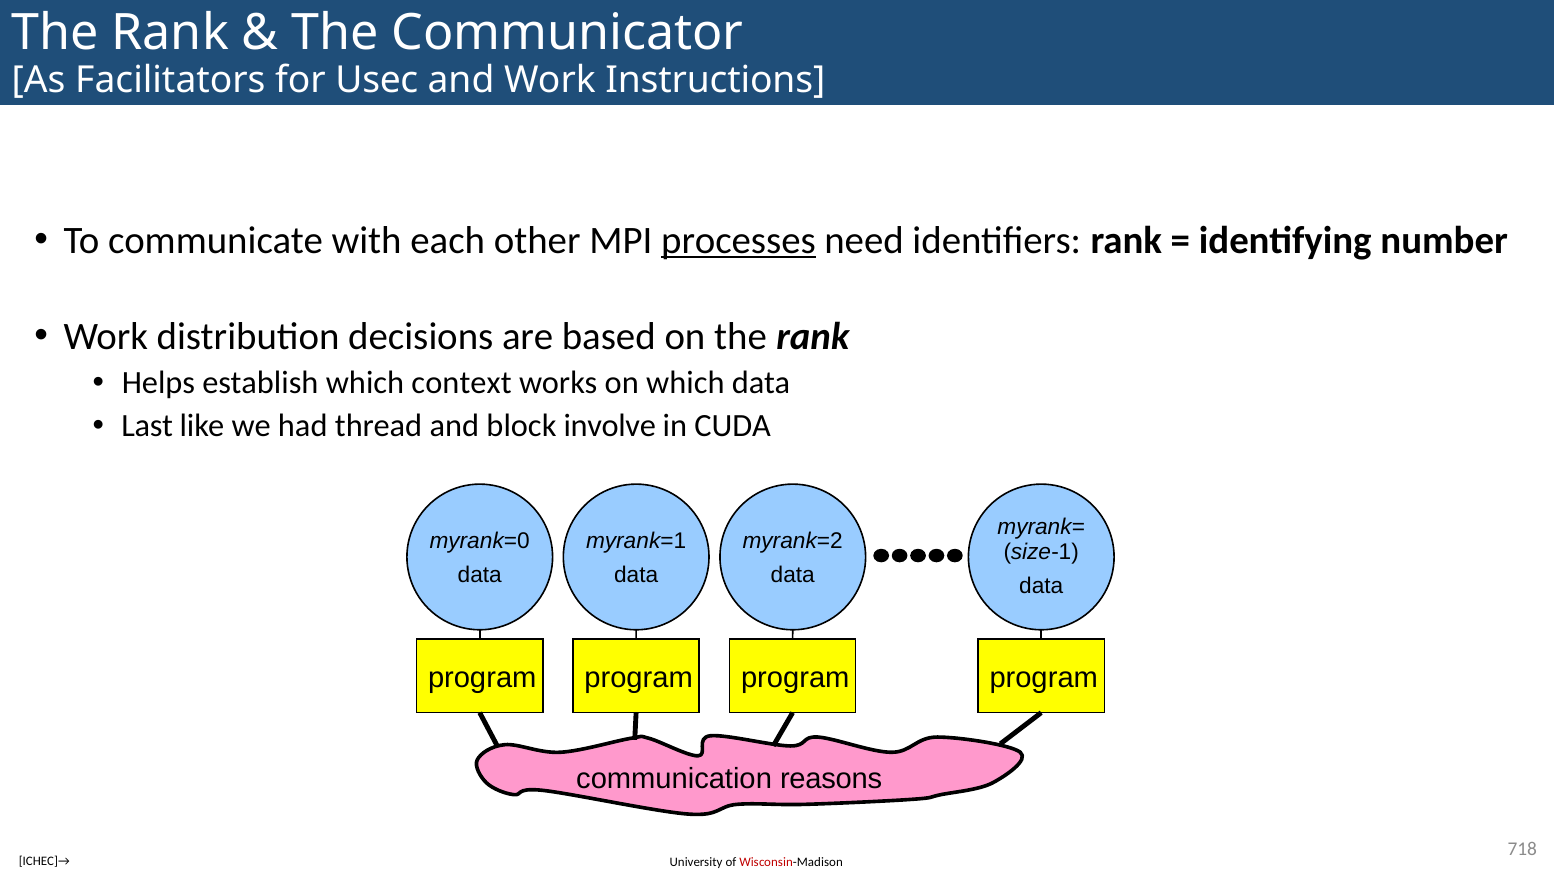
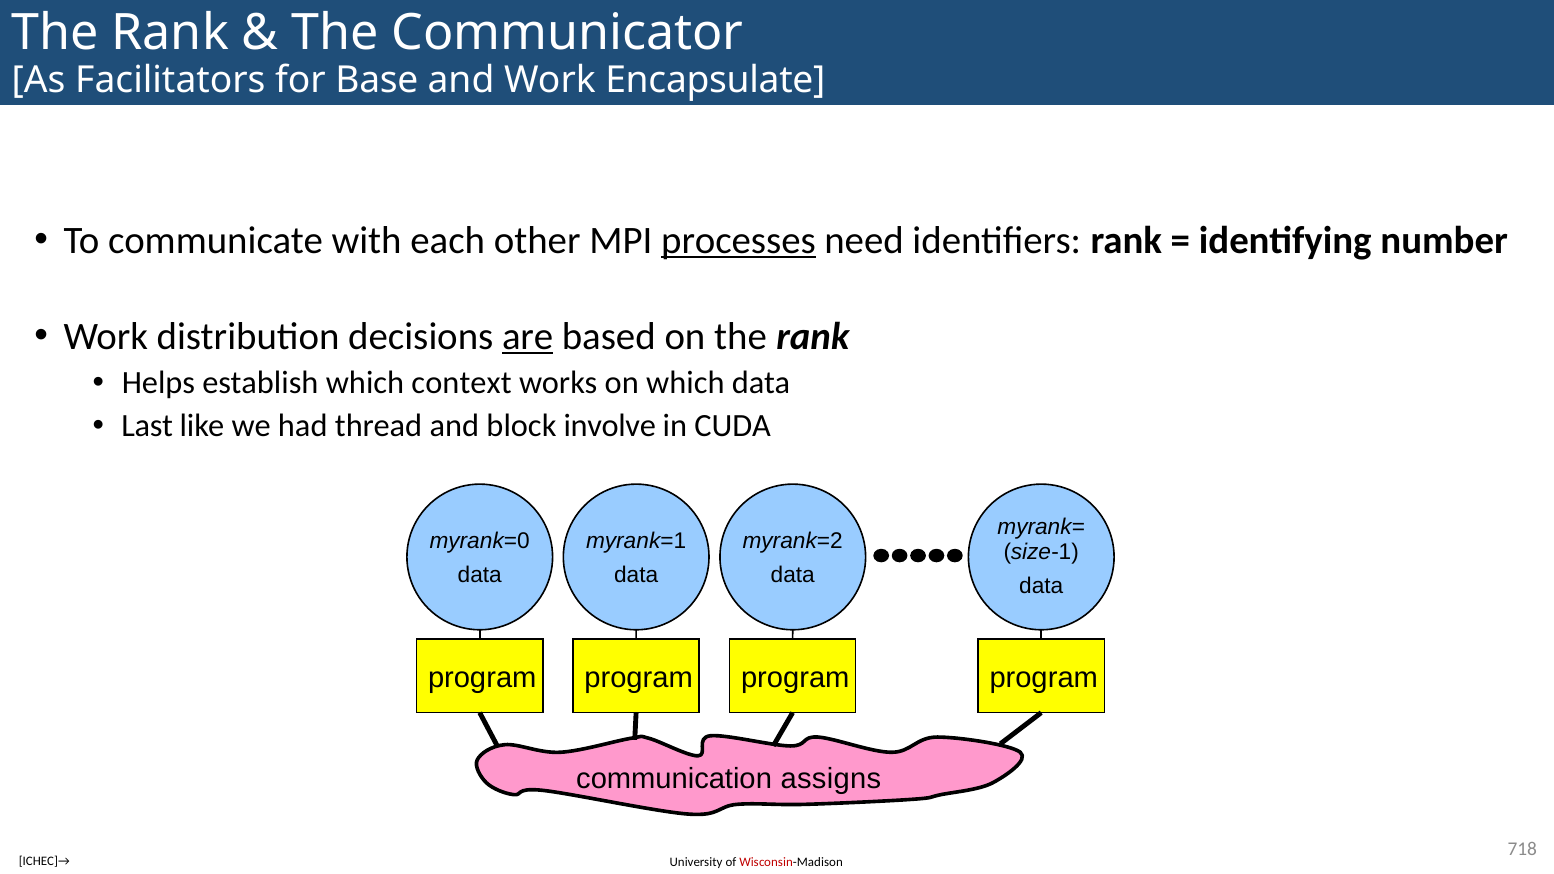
Usec: Usec -> Base
Instructions: Instructions -> Encapsulate
are underline: none -> present
reasons: reasons -> assigns
